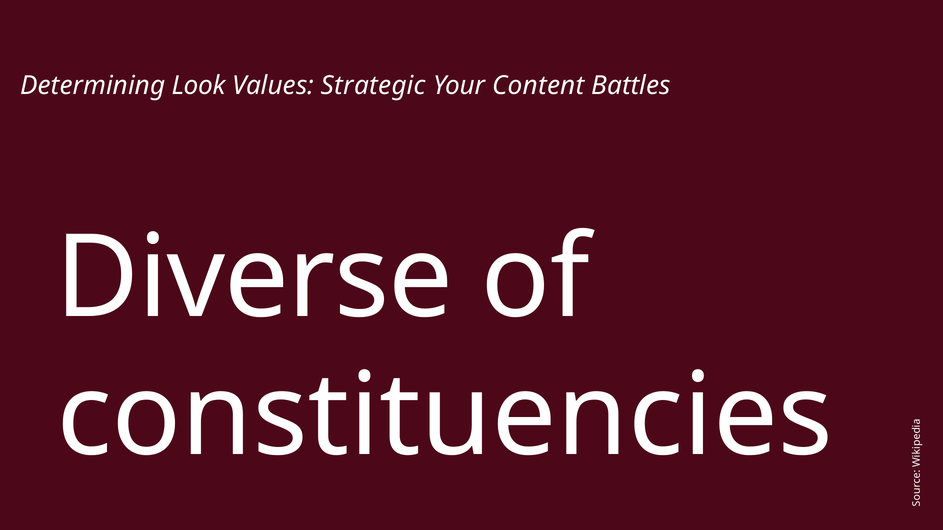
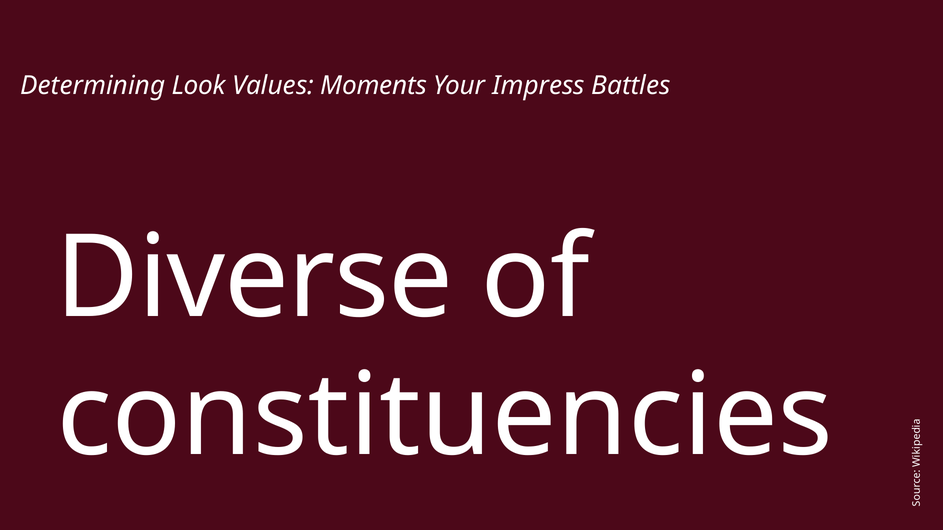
Strategic: Strategic -> Moments
Content: Content -> Impress
